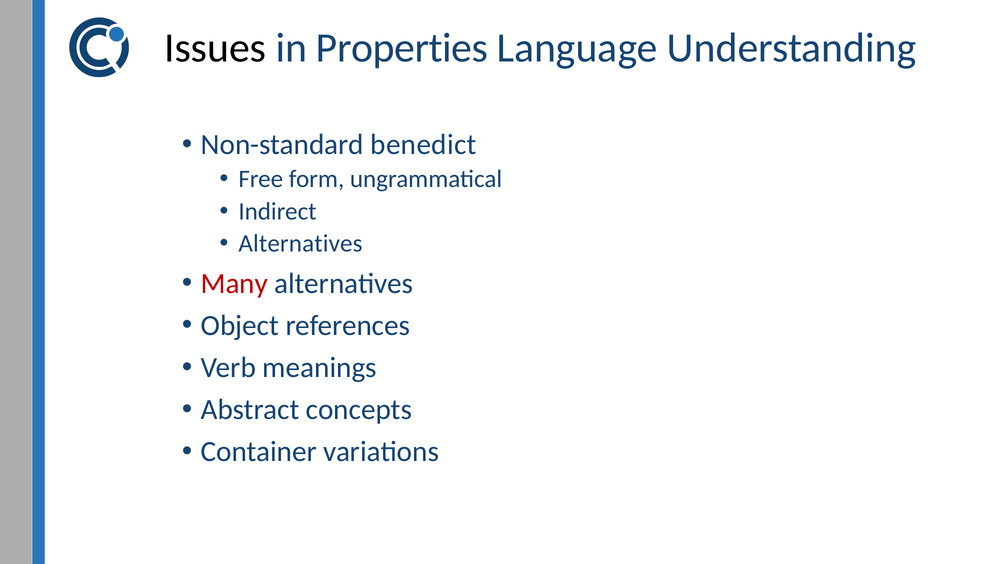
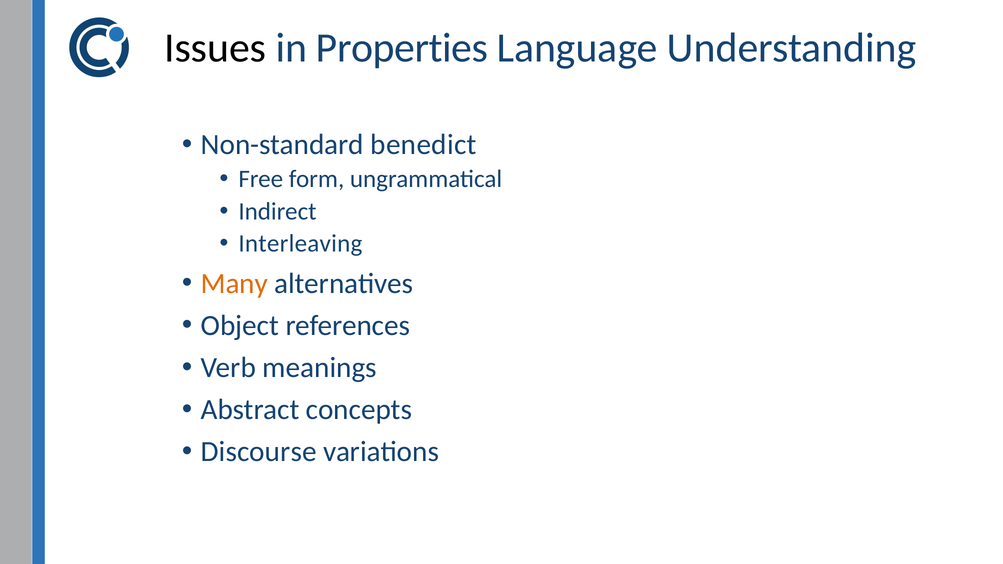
Alternatives at (300, 244): Alternatives -> Interleaving
Many colour: red -> orange
Container: Container -> Discourse
